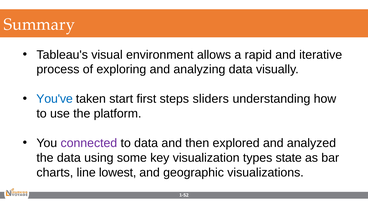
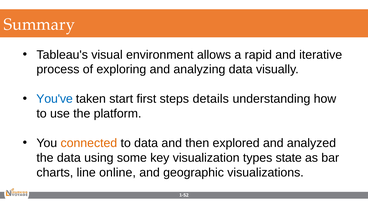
sliders: sliders -> details
connected colour: purple -> orange
lowest: lowest -> online
